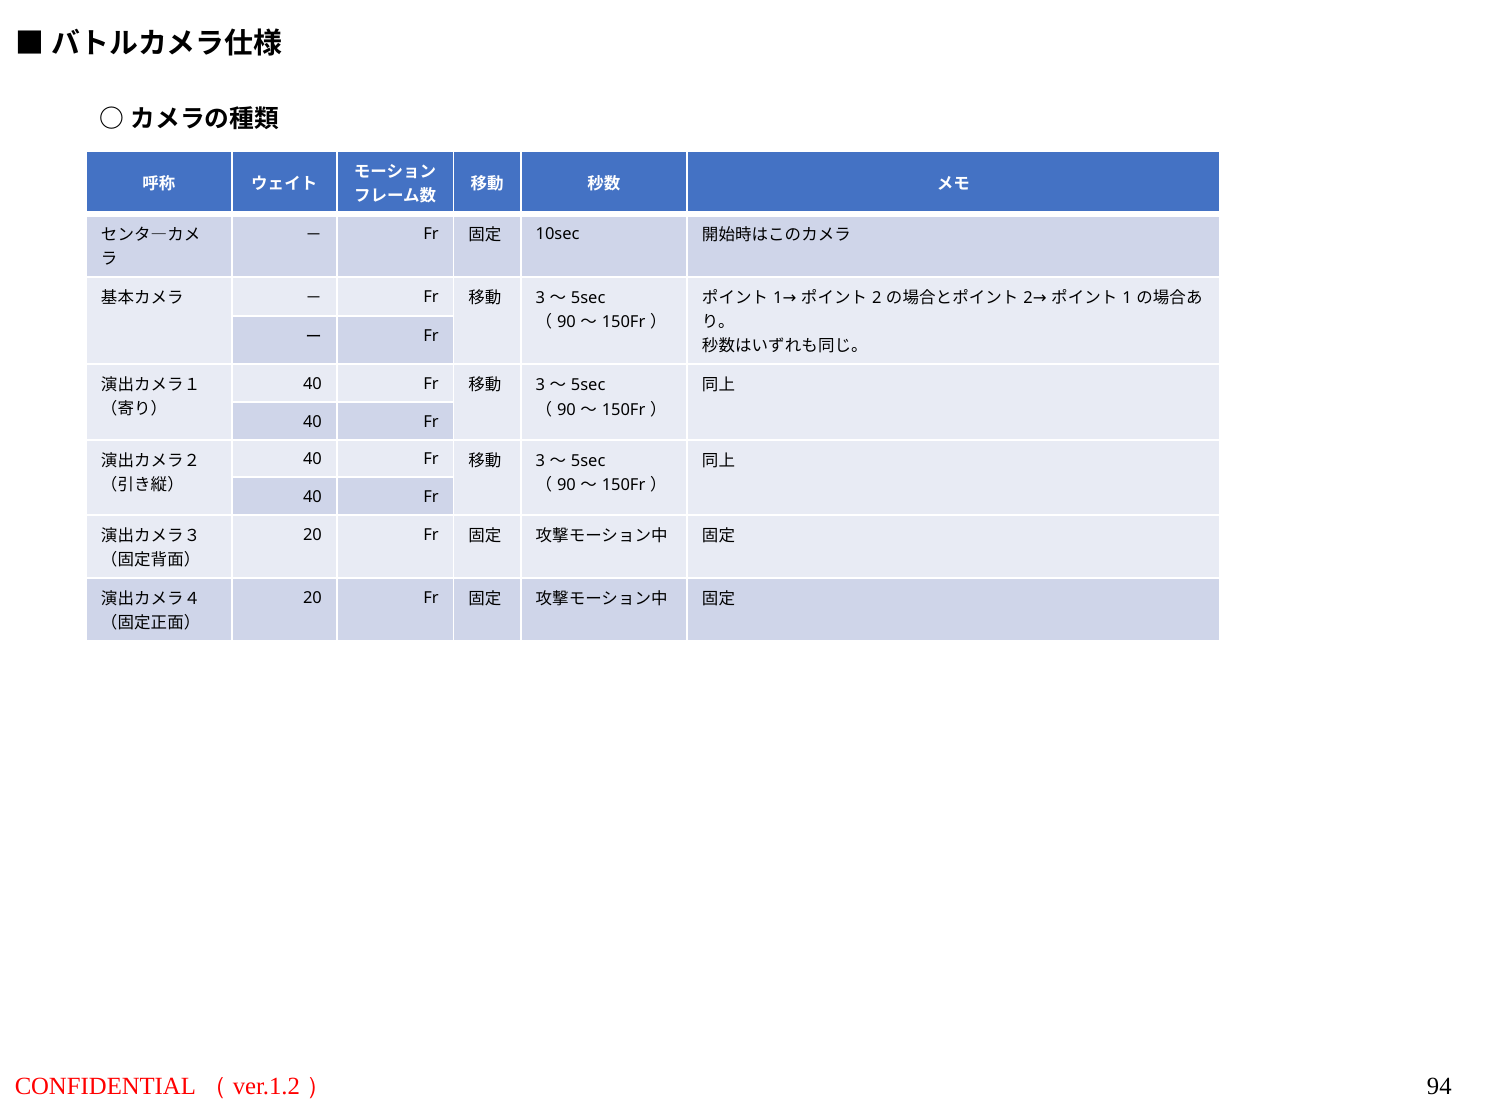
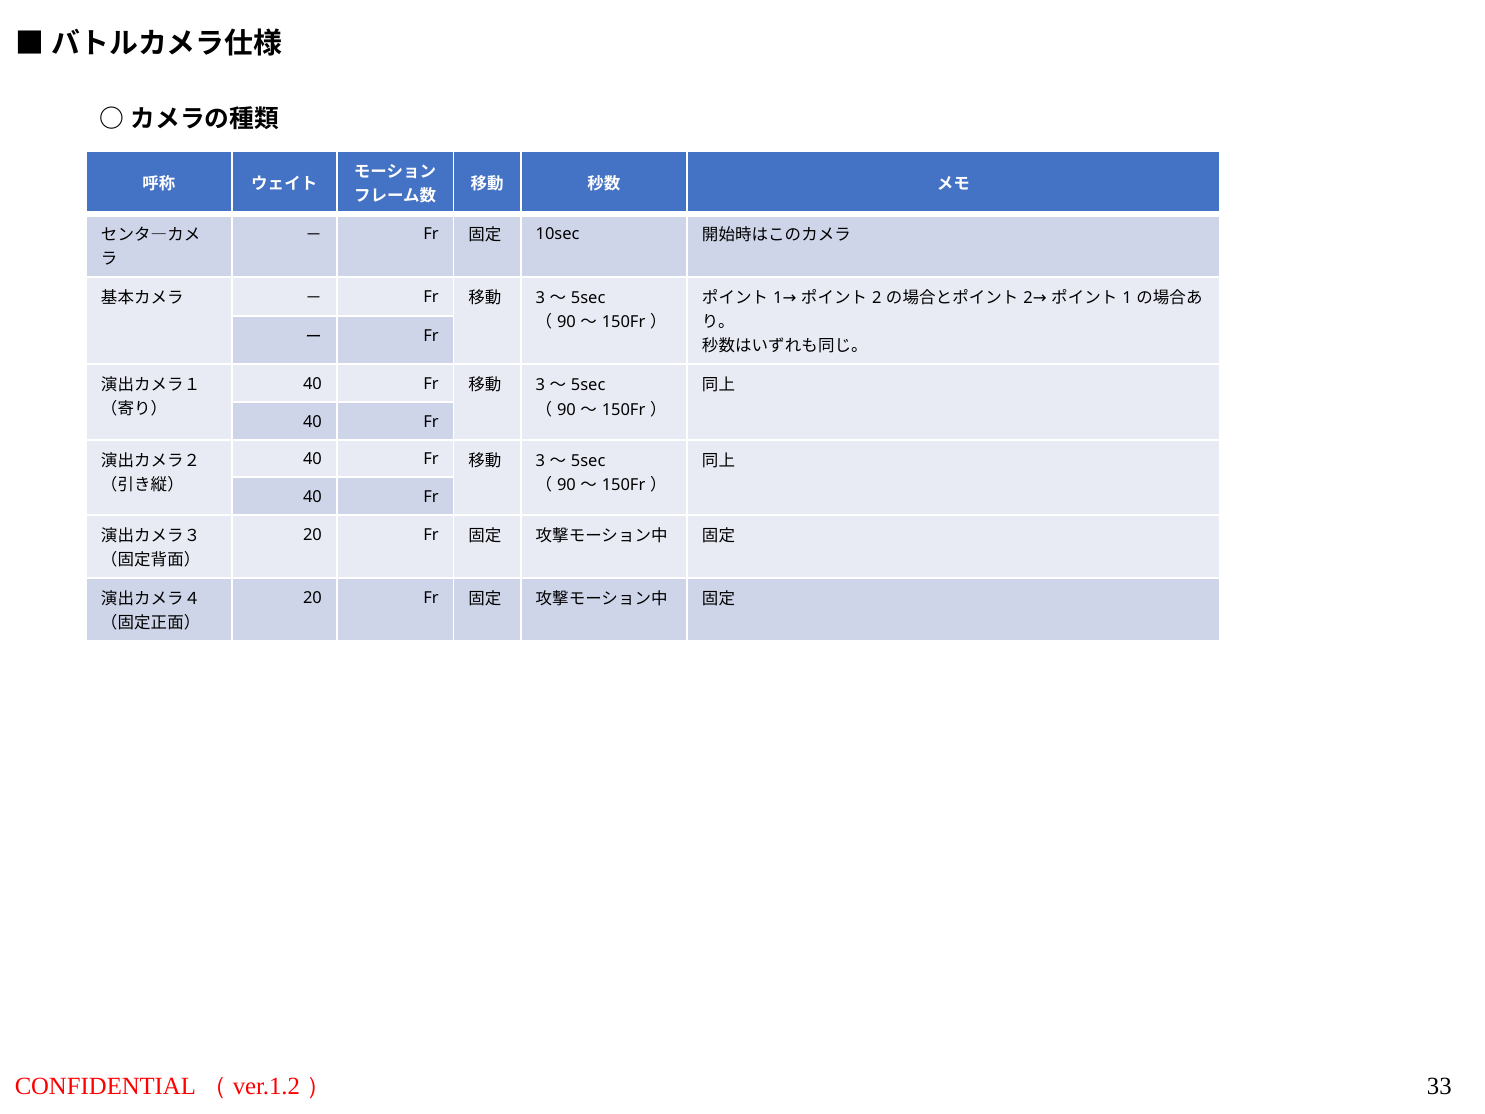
94: 94 -> 33
